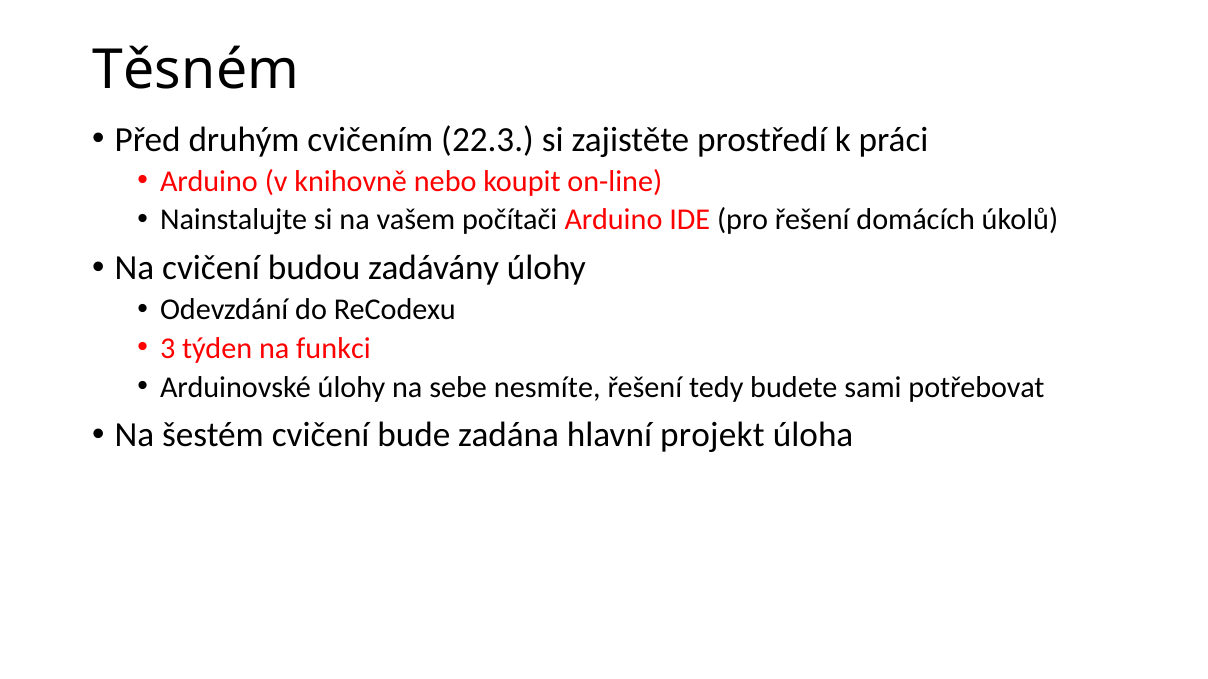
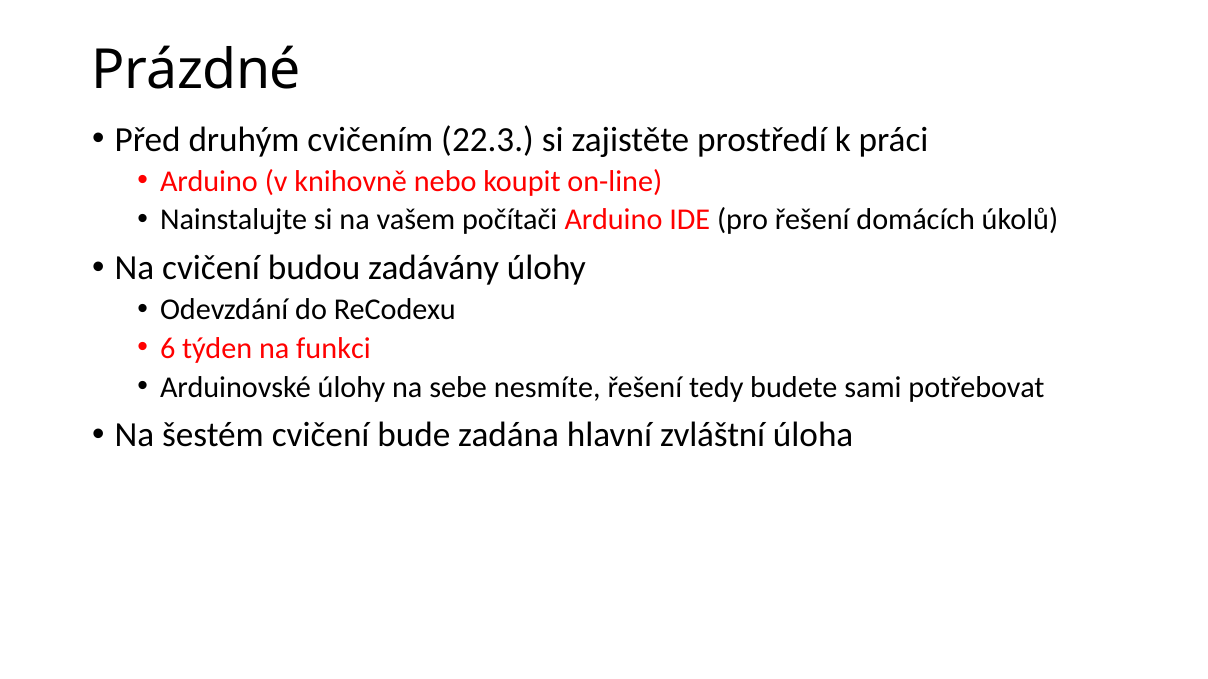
Těsném: Těsném -> Prázdné
3: 3 -> 6
projekt: projekt -> zvláštní
